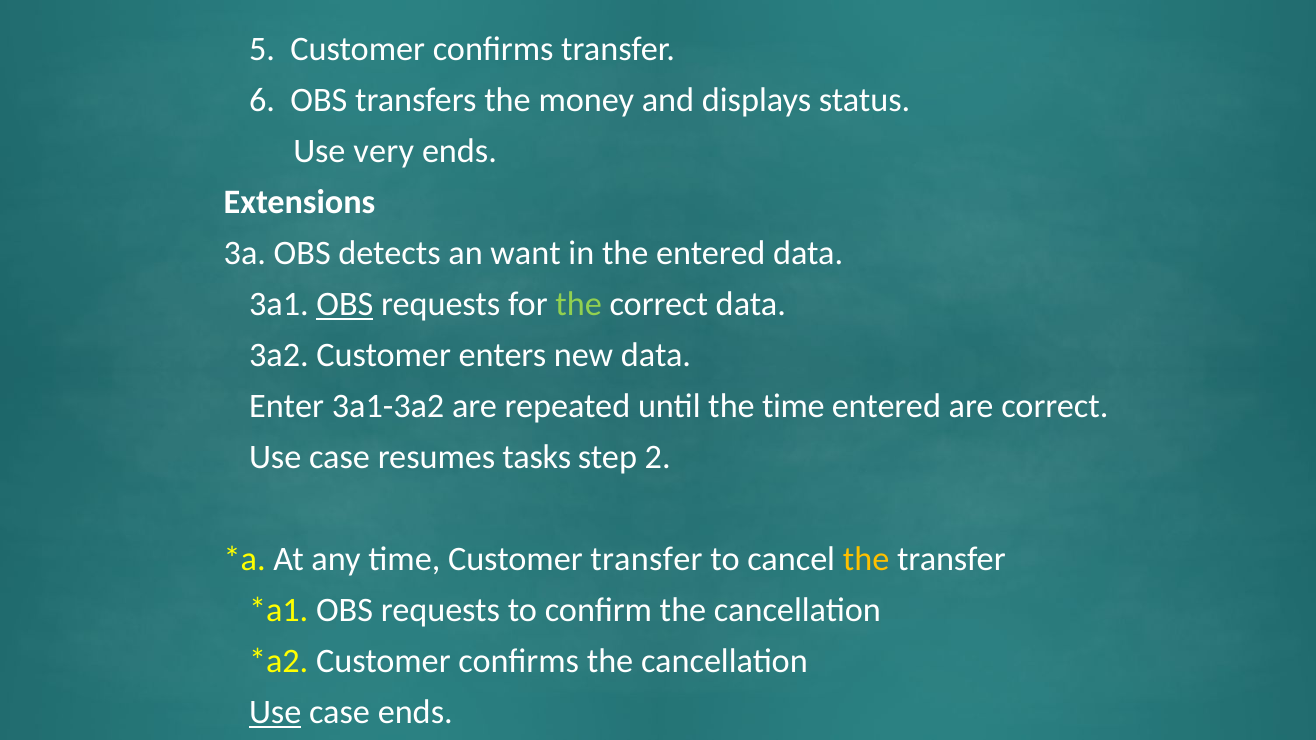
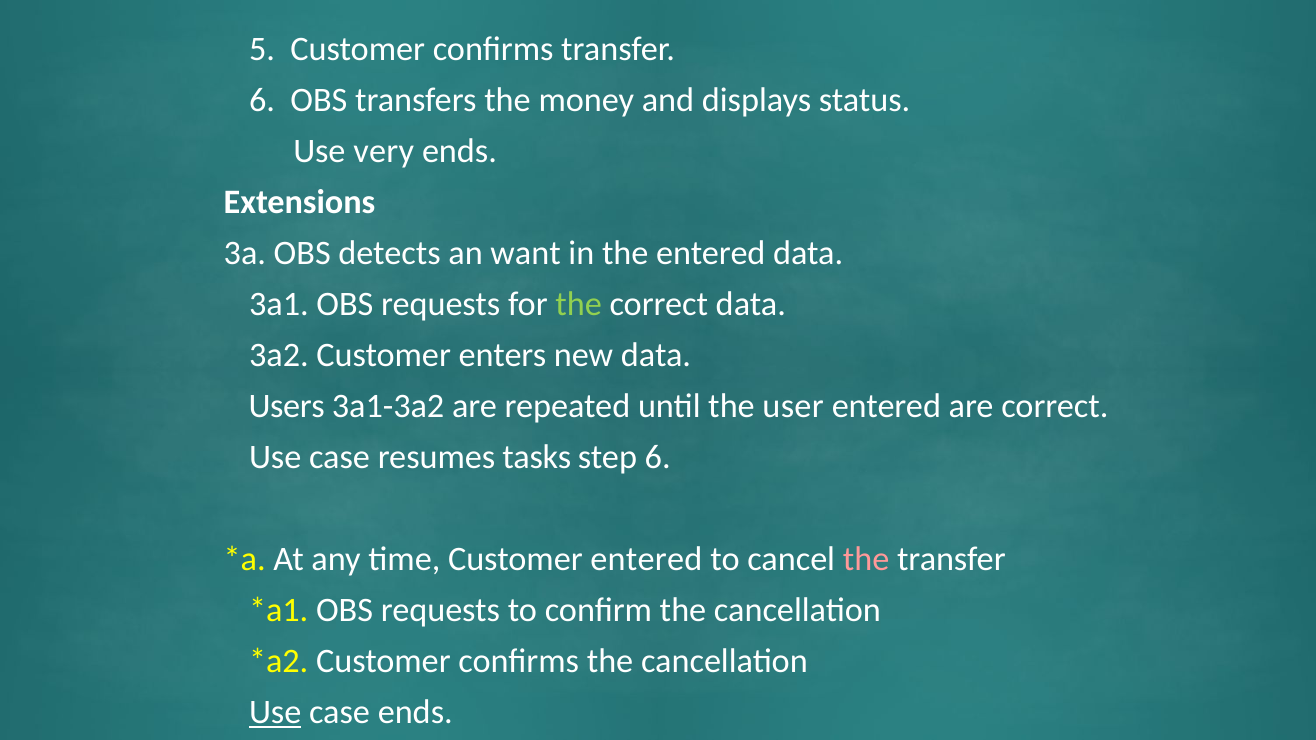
OBS at (345, 304) underline: present -> none
Enter: Enter -> Users
the time: time -> user
step 2: 2 -> 6
Customer transfer: transfer -> entered
the at (866, 559) colour: yellow -> pink
